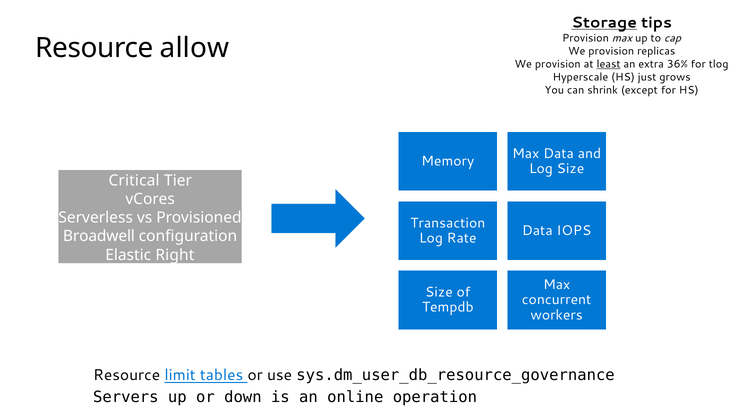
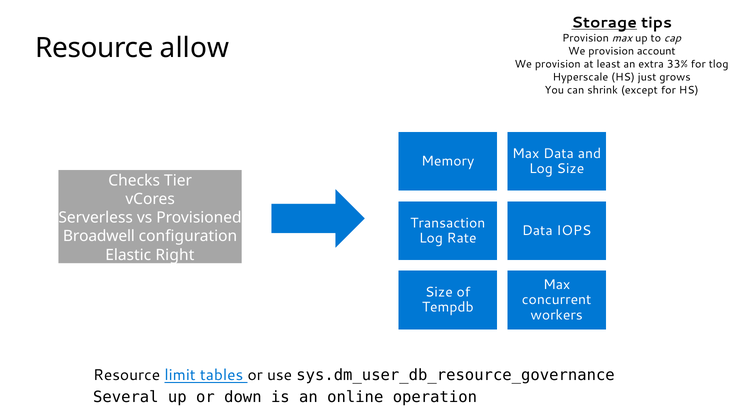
replicas: replicas -> account
least underline: present -> none
36%: 36% -> 33%
Critical: Critical -> Checks
Servers: Servers -> Several
